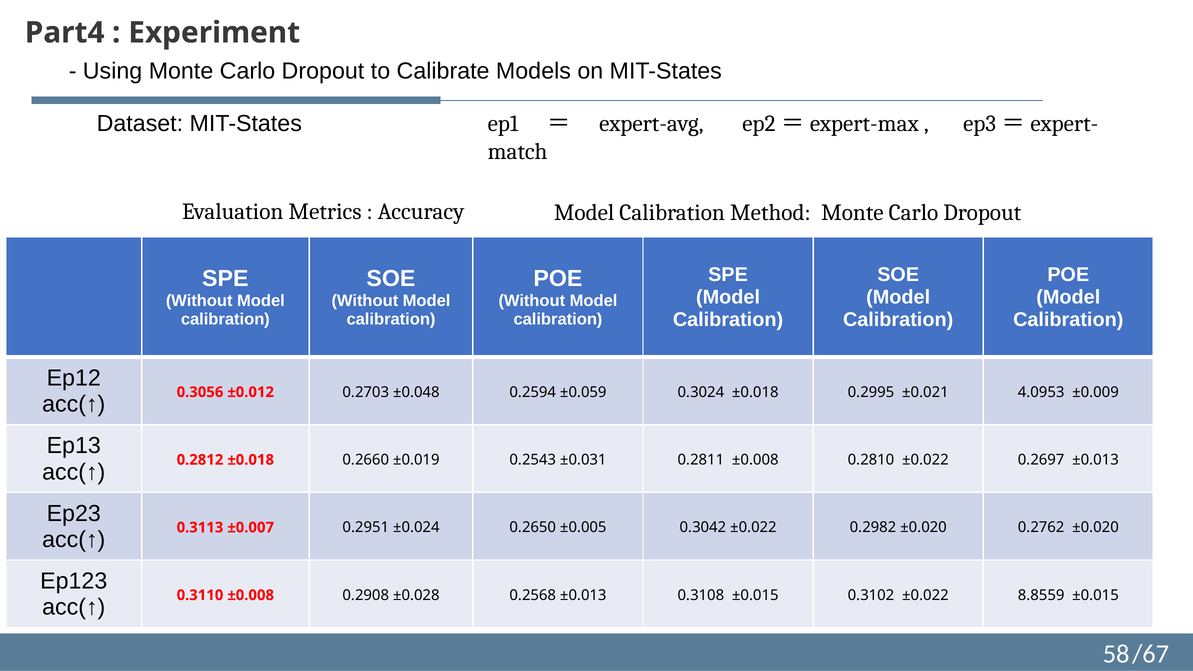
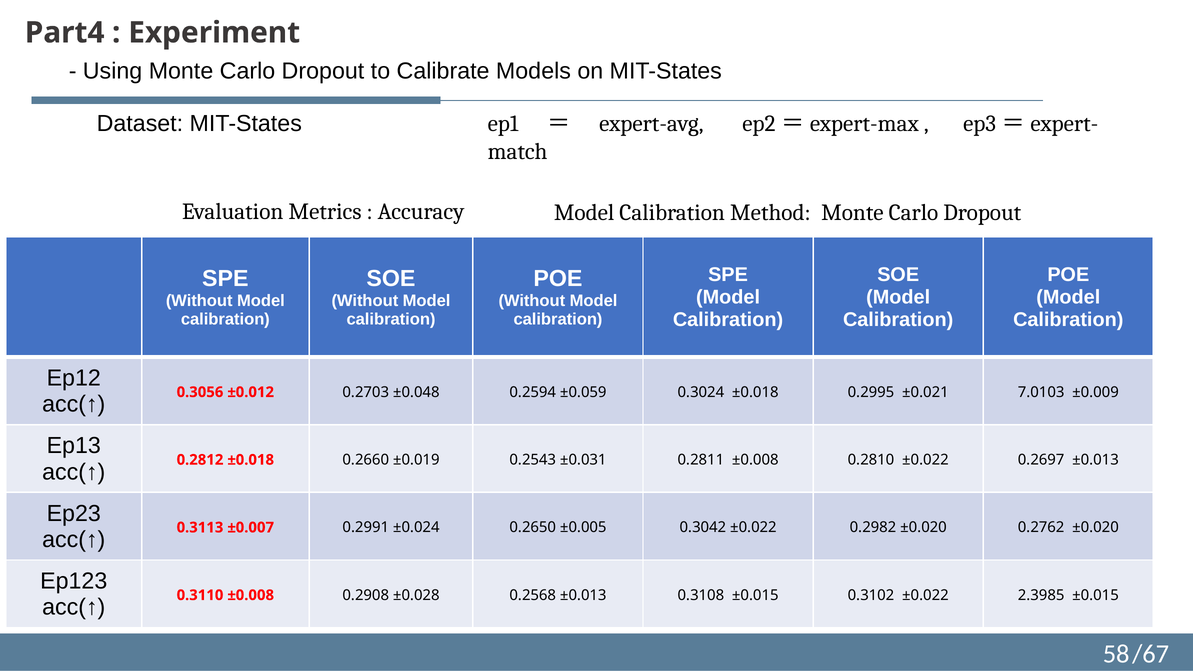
4.0953: 4.0953 -> 7.0103
0.2951: 0.2951 -> 0.2991
8.8559: 8.8559 -> 2.3985
